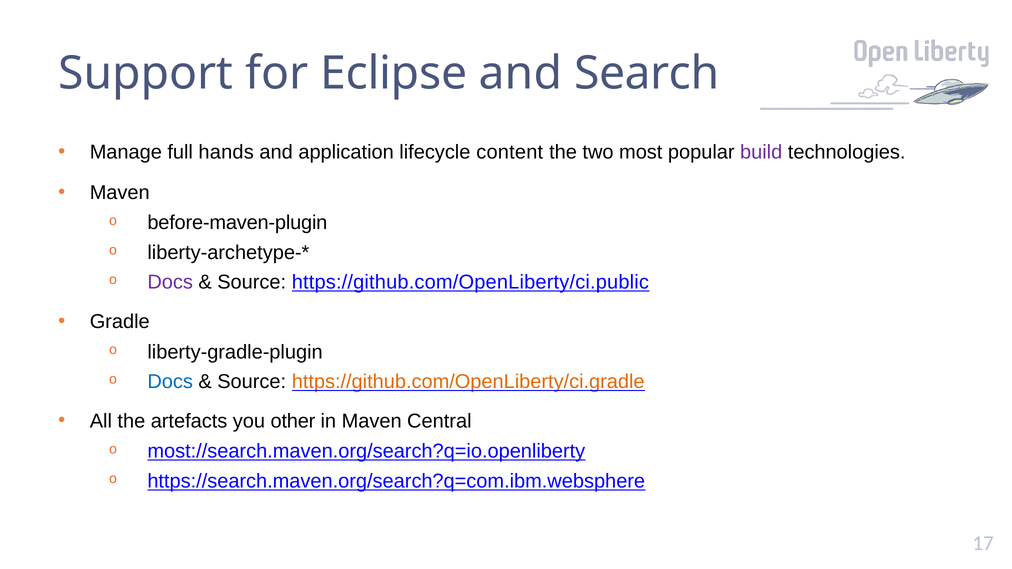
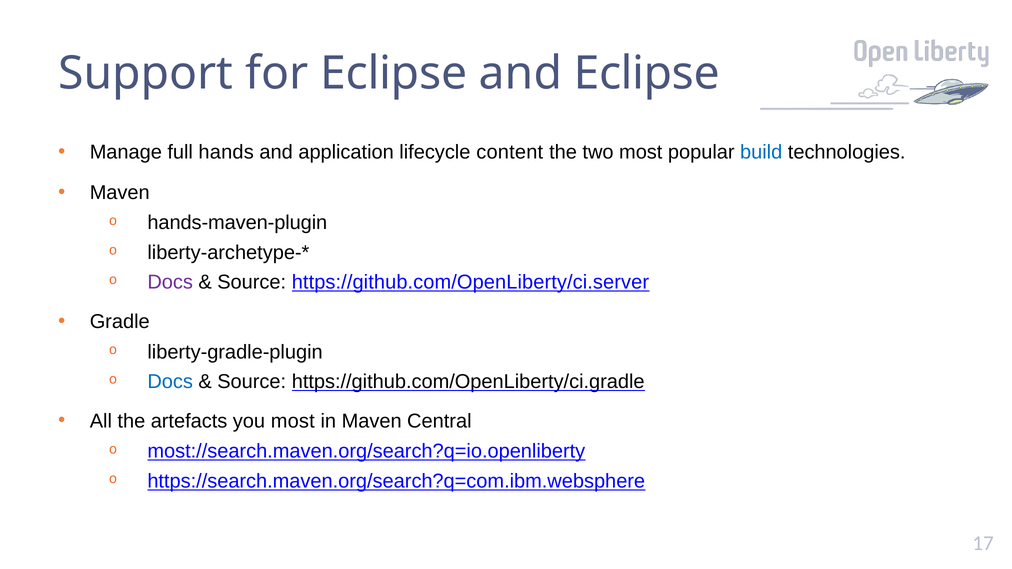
and Search: Search -> Eclipse
build colour: purple -> blue
before-maven-plugin: before-maven-plugin -> hands-maven-plugin
https://github.com/OpenLiberty/ci.public: https://github.com/OpenLiberty/ci.public -> https://github.com/OpenLiberty/ci.server
https://github.com/OpenLiberty/ci.gradle colour: orange -> black
you other: other -> most
